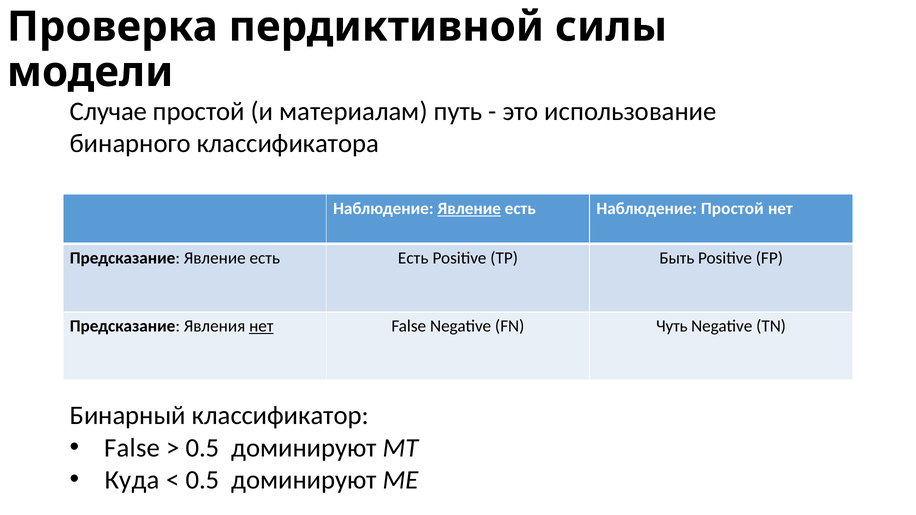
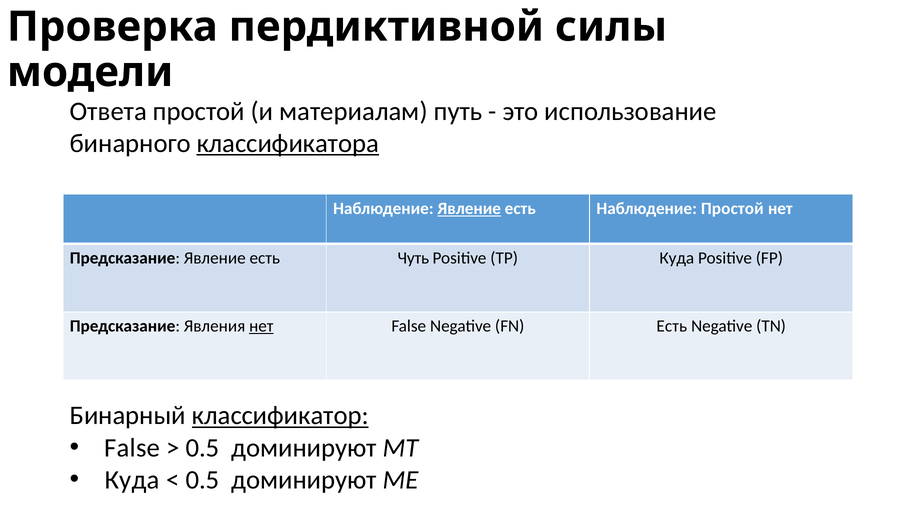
Случае: Случае -> Ответа
классификатора underline: none -> present
есть Есть: Есть -> Чуть
TP Быть: Быть -> Куда
FN Чуть: Чуть -> Есть
классификатор underline: none -> present
